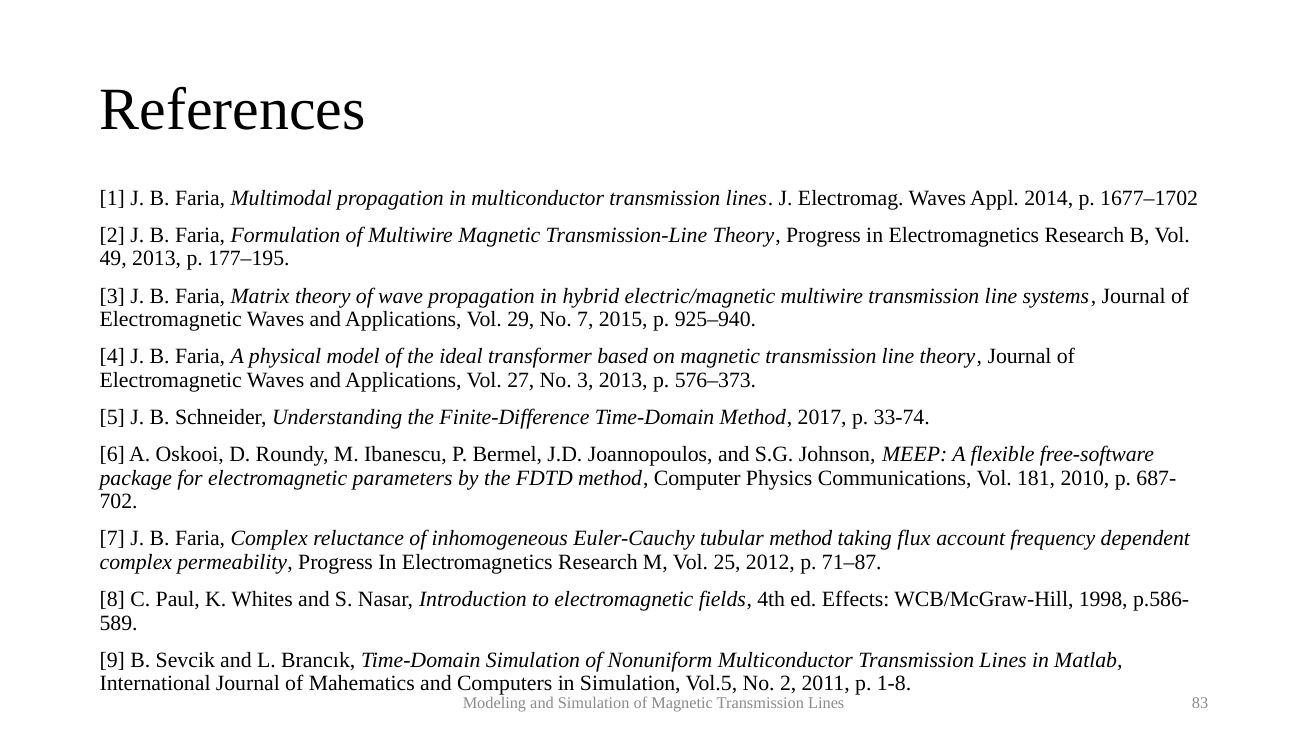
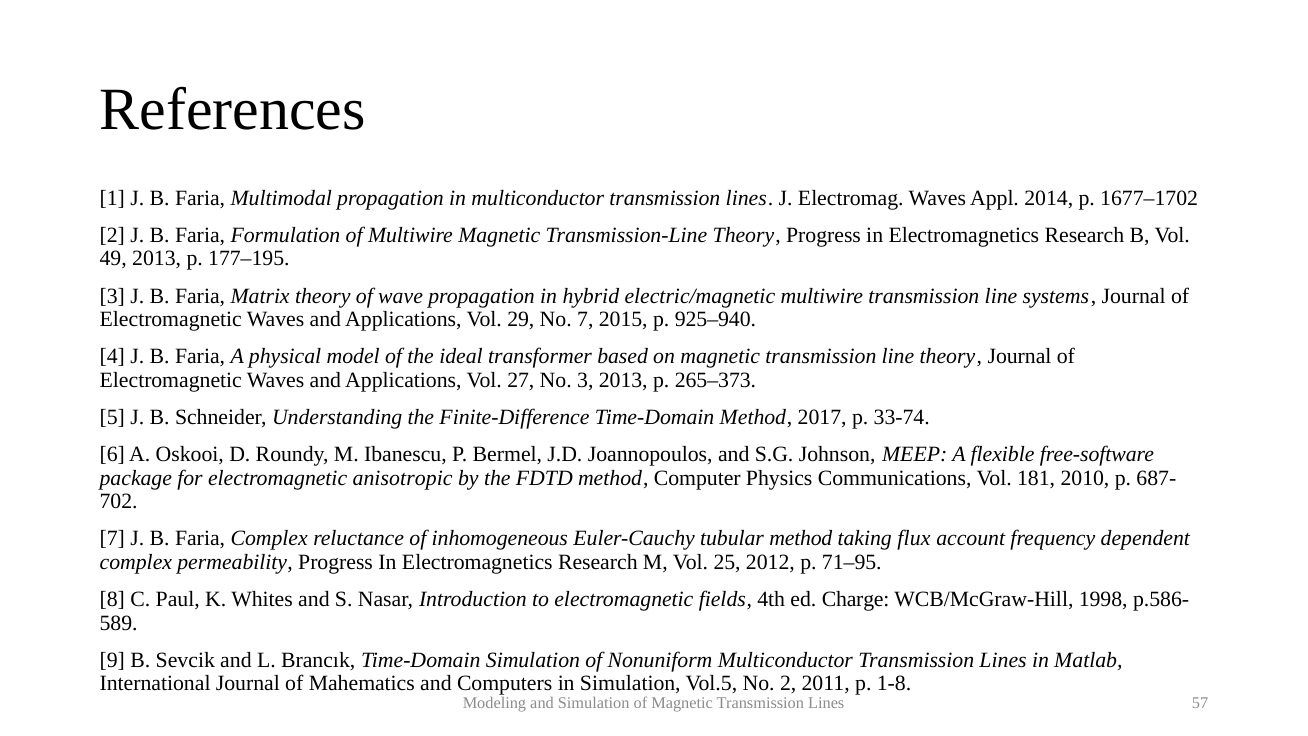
576–373: 576–373 -> 265–373
parameters: parameters -> anisotropic
71–87: 71–87 -> 71–95
Effects: Effects -> Charge
83: 83 -> 57
